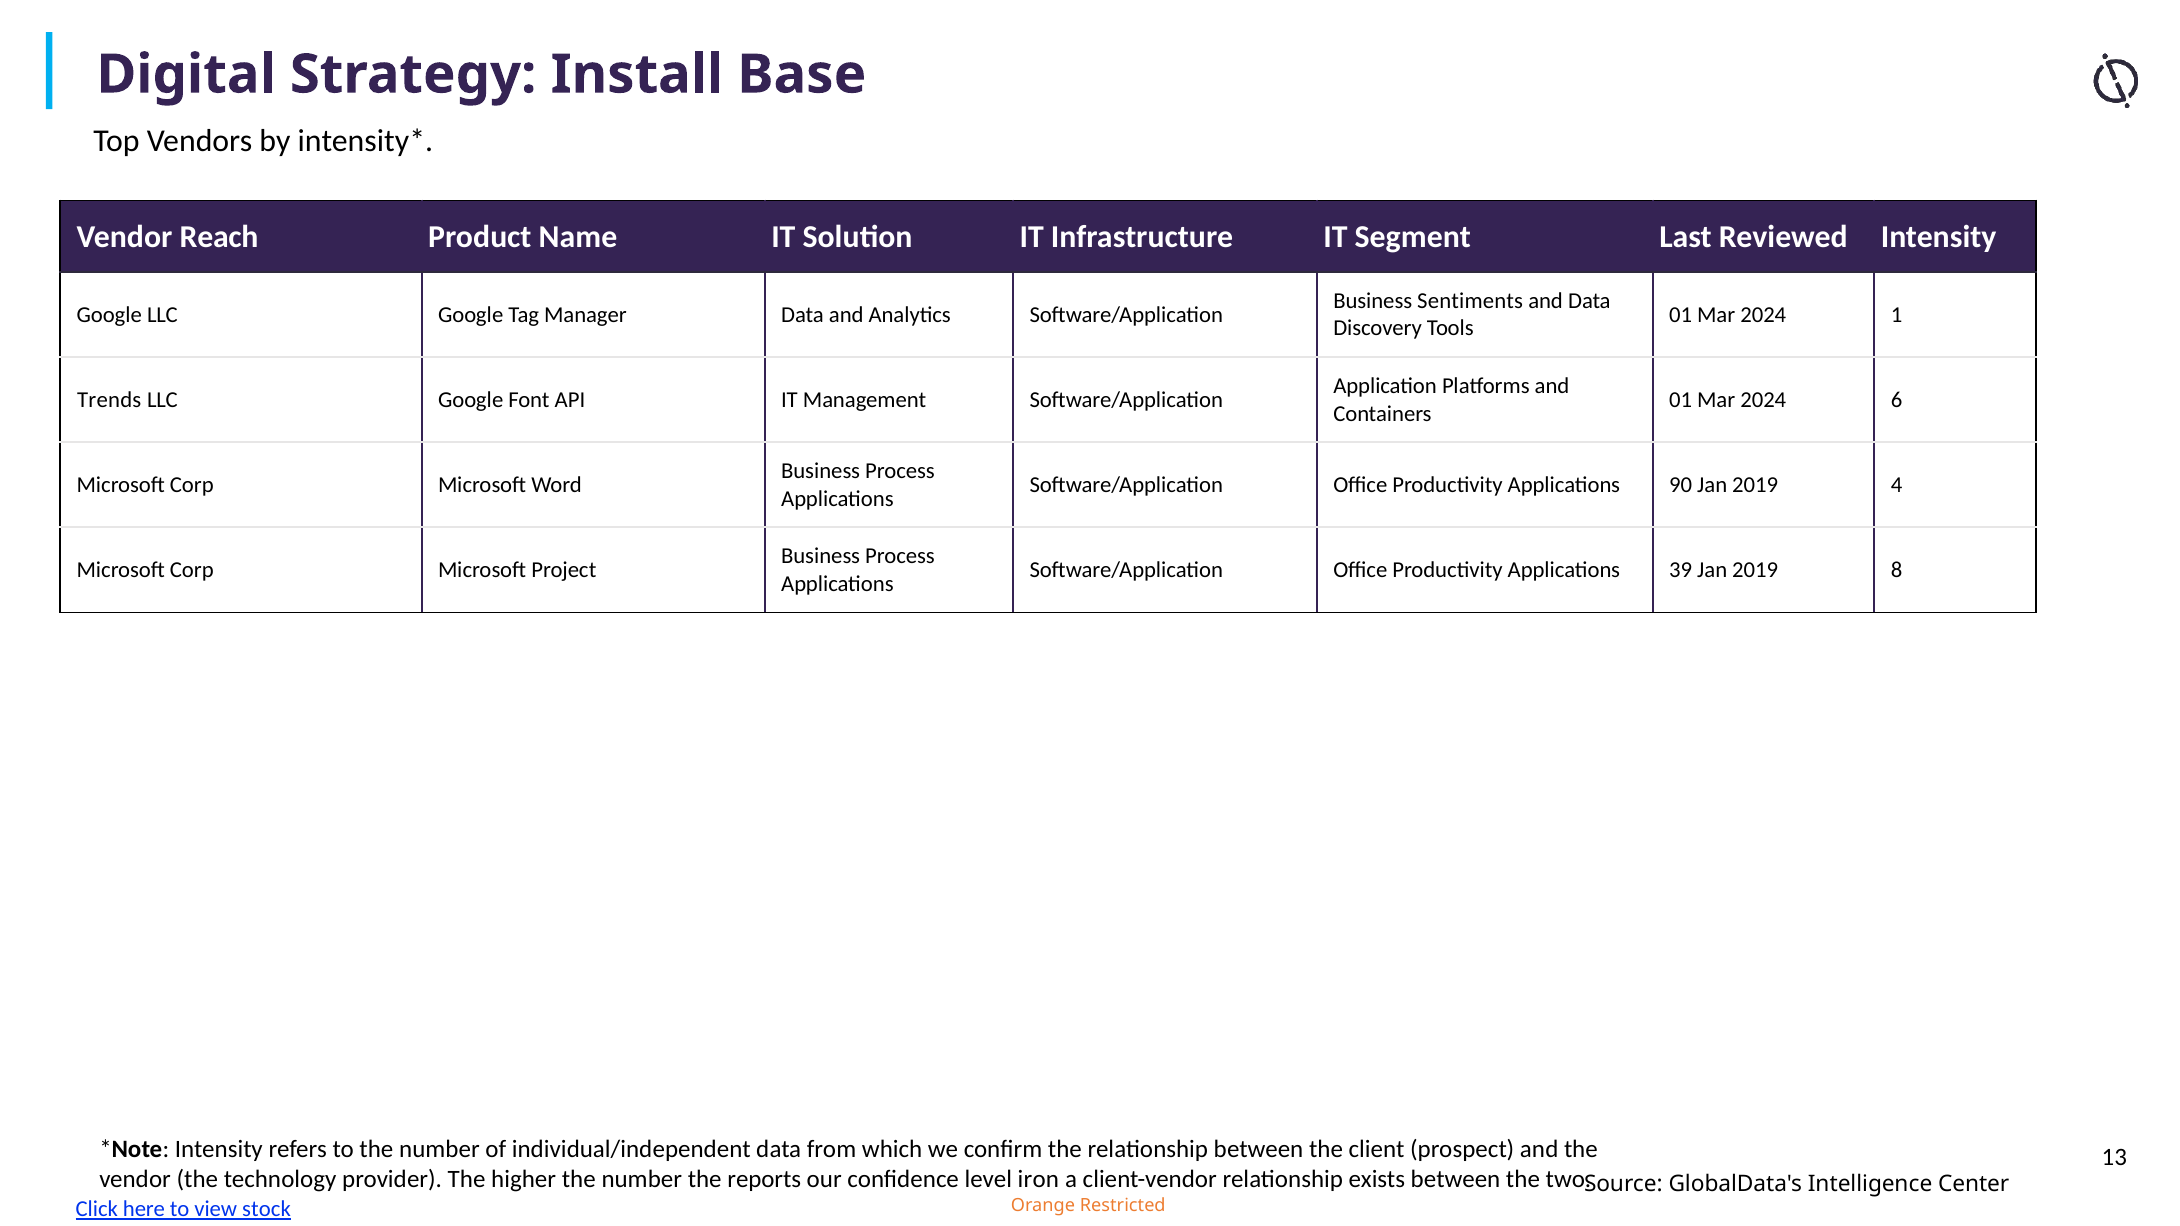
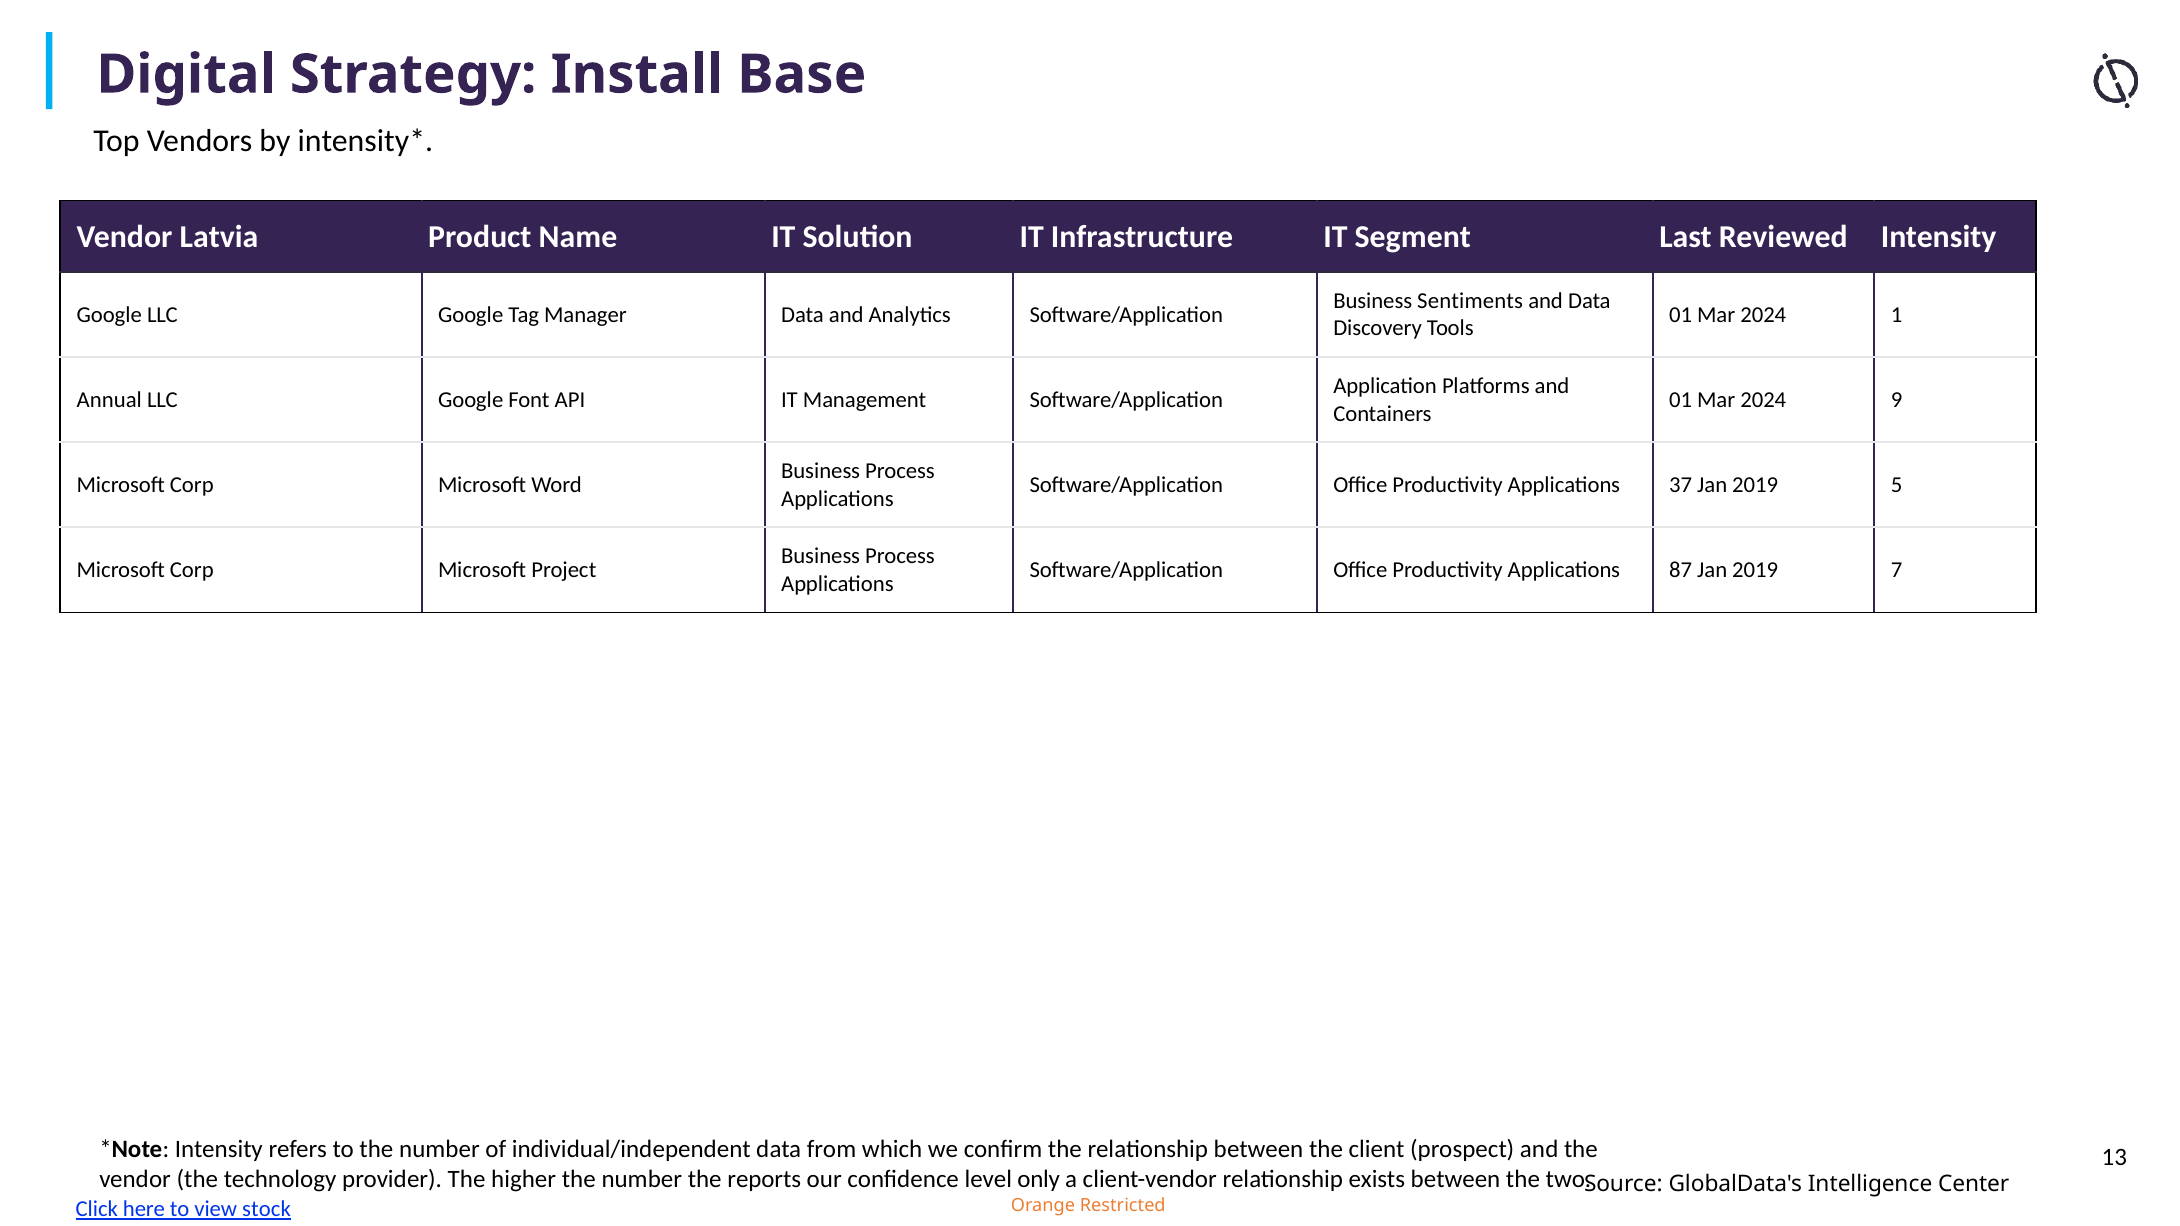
Reach: Reach -> Latvia
Trends: Trends -> Annual
6: 6 -> 9
90: 90 -> 37
4: 4 -> 5
39: 39 -> 87
8: 8 -> 7
iron: iron -> only
